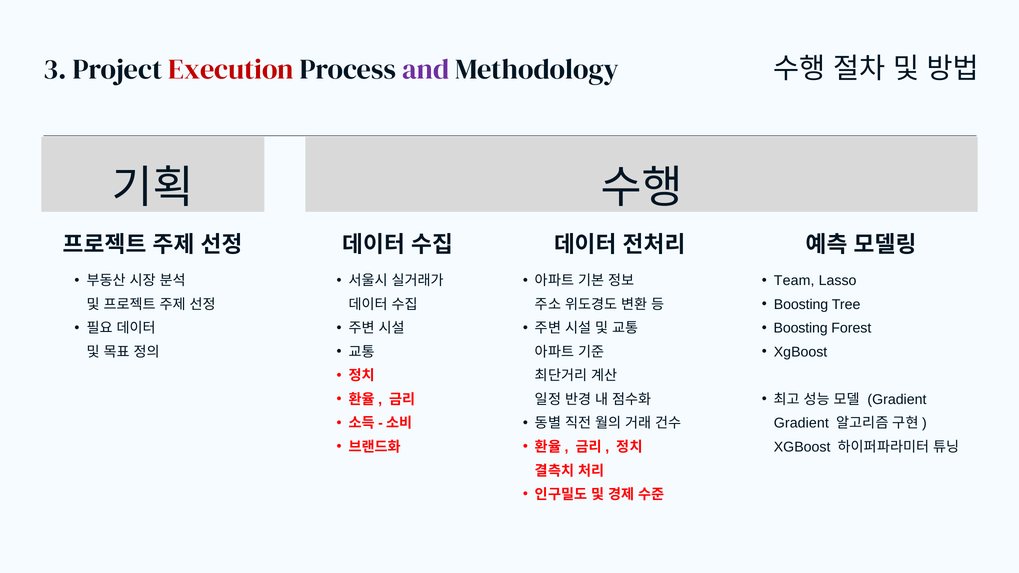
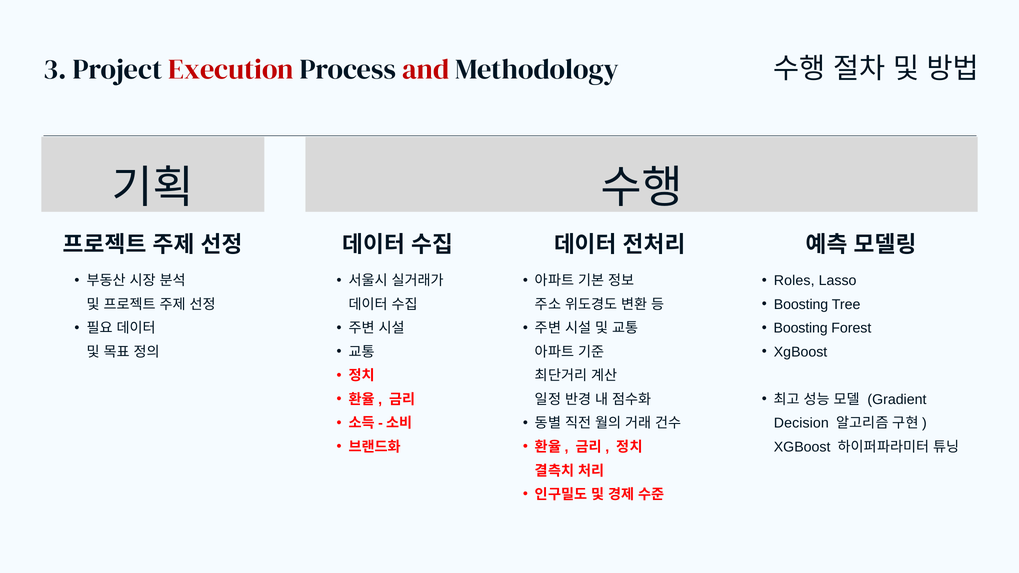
and colour: purple -> red
Team: Team -> Roles
Gradient at (801, 423): Gradient -> Decision
